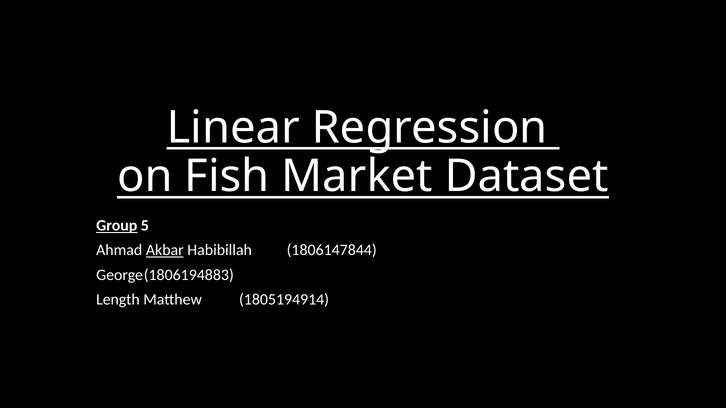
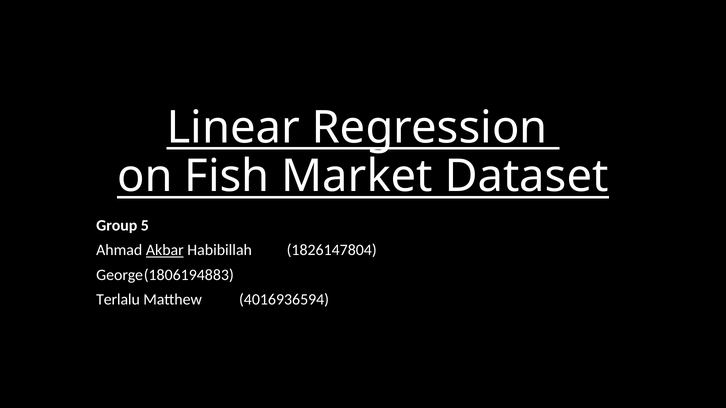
Group underline: present -> none
1806147844: 1806147844 -> 1826147804
Length: Length -> Terlalu
1805194914: 1805194914 -> 4016936594
